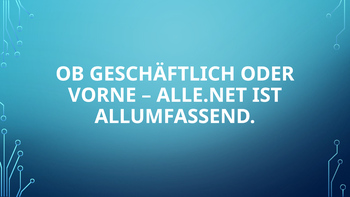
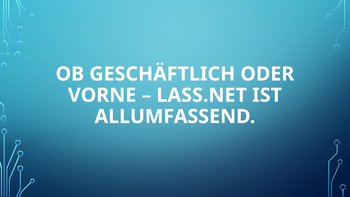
ALLE.NET: ALLE.NET -> LASS.NET
